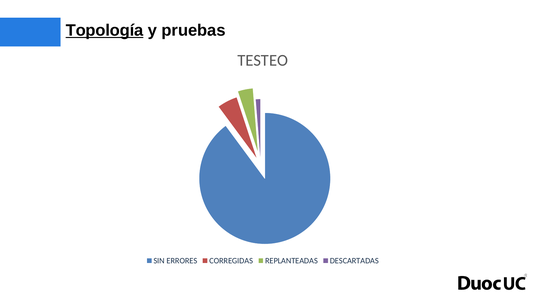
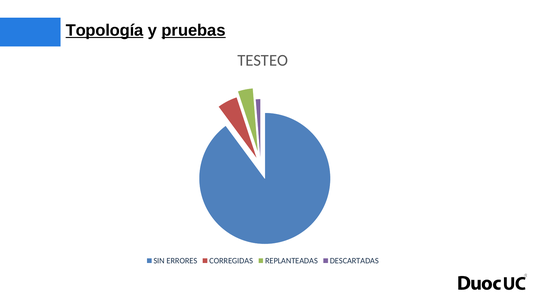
pruebas underline: none -> present
